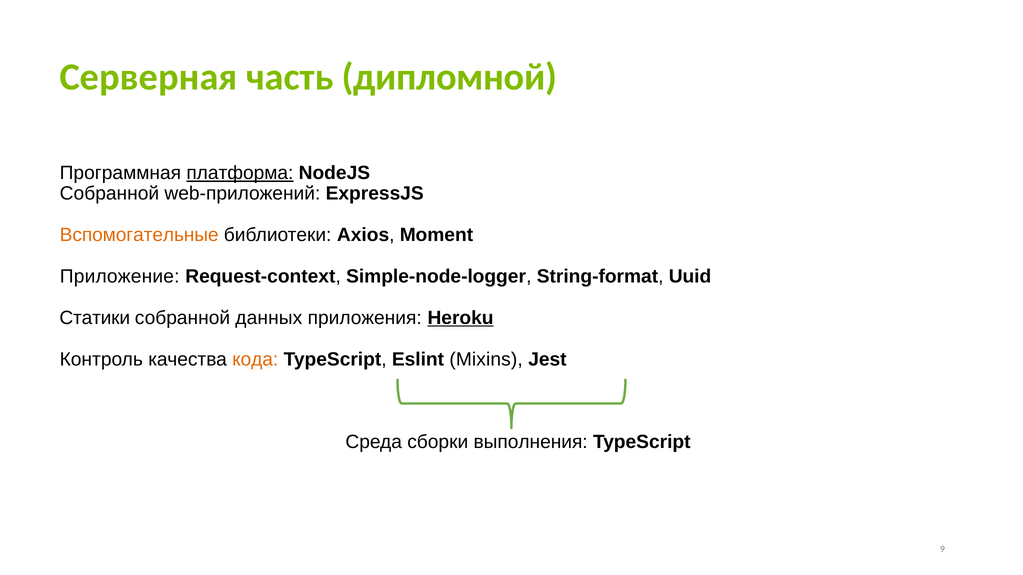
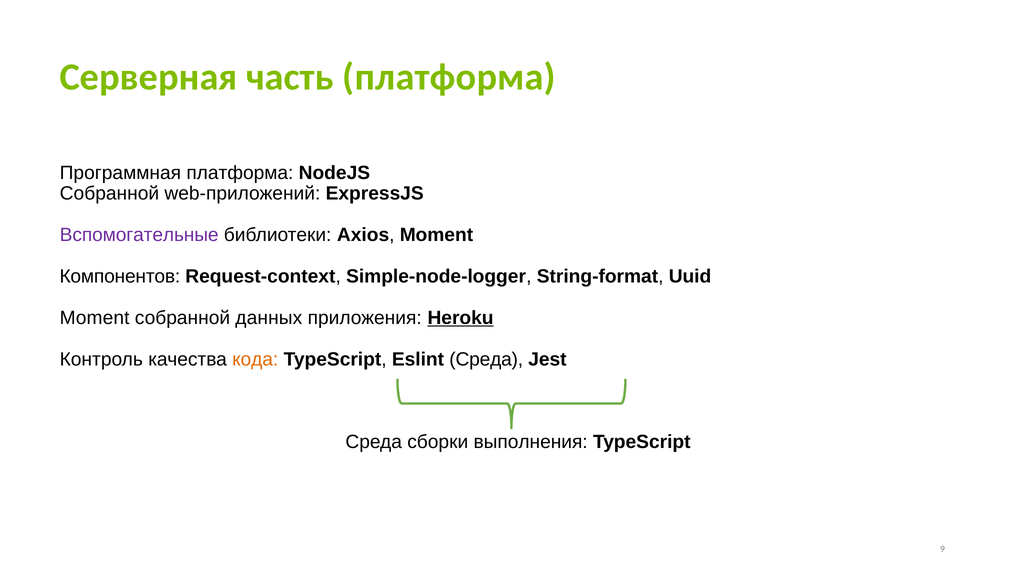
часть дипломной: дипломной -> платформа
платформа at (240, 173) underline: present -> none
Вспомогательные colour: orange -> purple
Приложение: Приложение -> Компонентов
Статики at (95, 318): Статики -> Moment
Eslint Mixins: Mixins -> Среда
